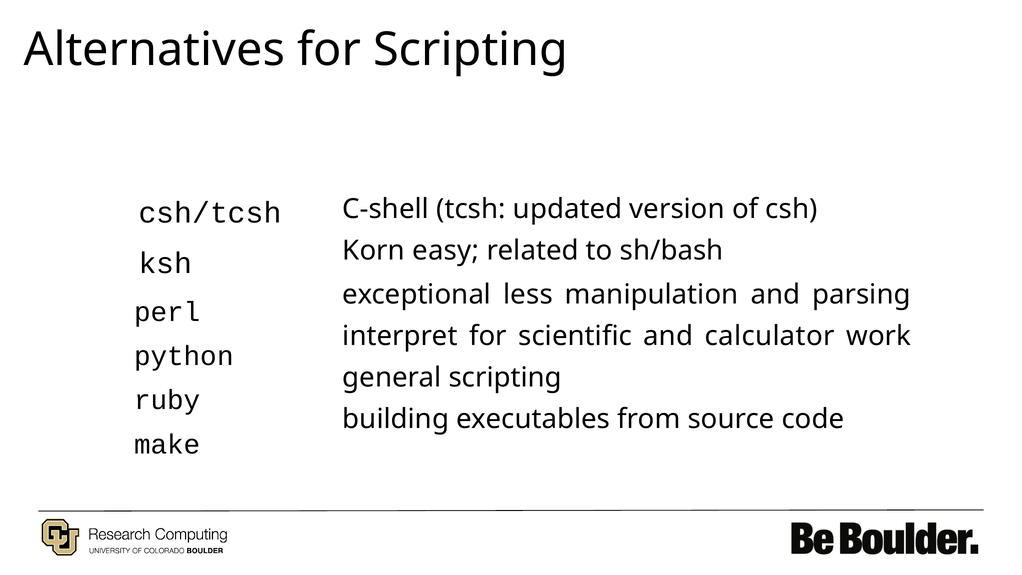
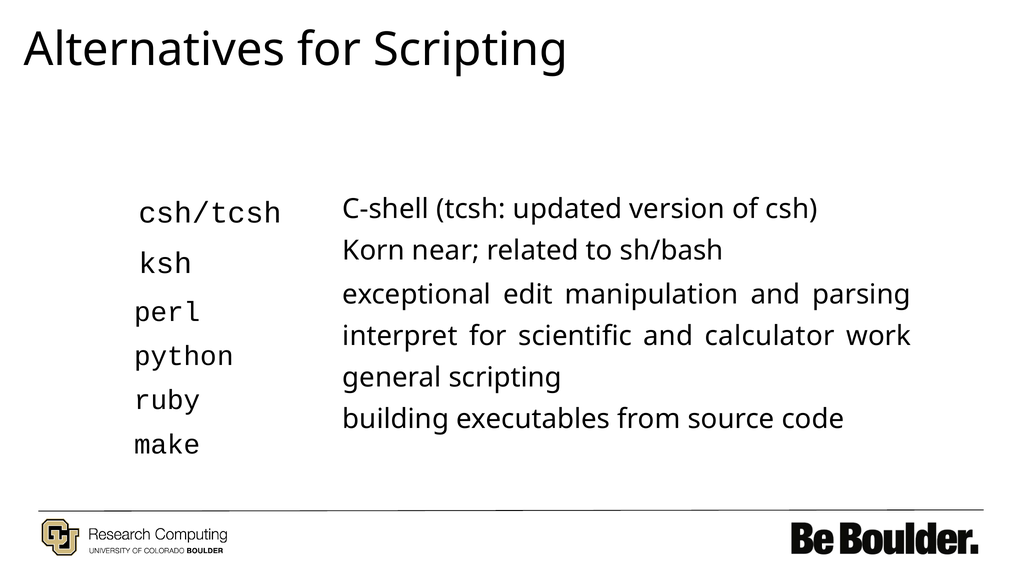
easy: easy -> near
less: less -> edit
